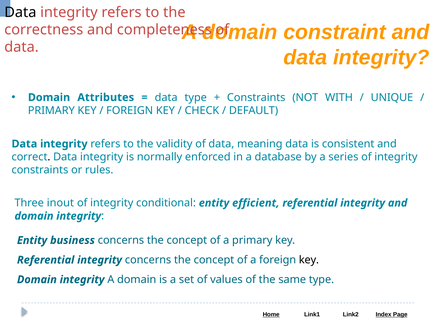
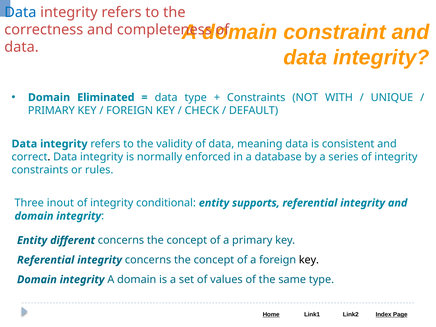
Data at (20, 12) colour: black -> blue
Attributes: Attributes -> Eliminated
efficient: efficient -> supports
business: business -> different
